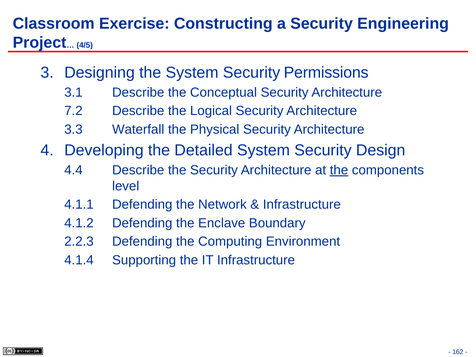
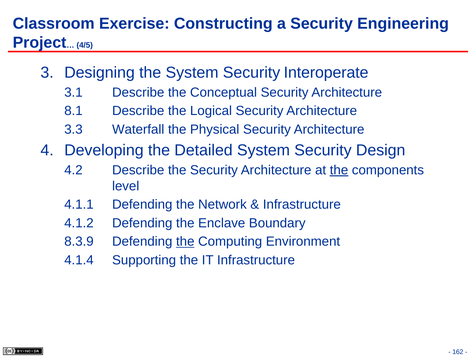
Permissions: Permissions -> Interoperate
7.2: 7.2 -> 8.1
4.4: 4.4 -> 4.2
2.2.3: 2.2.3 -> 8.3.9
the at (185, 242) underline: none -> present
